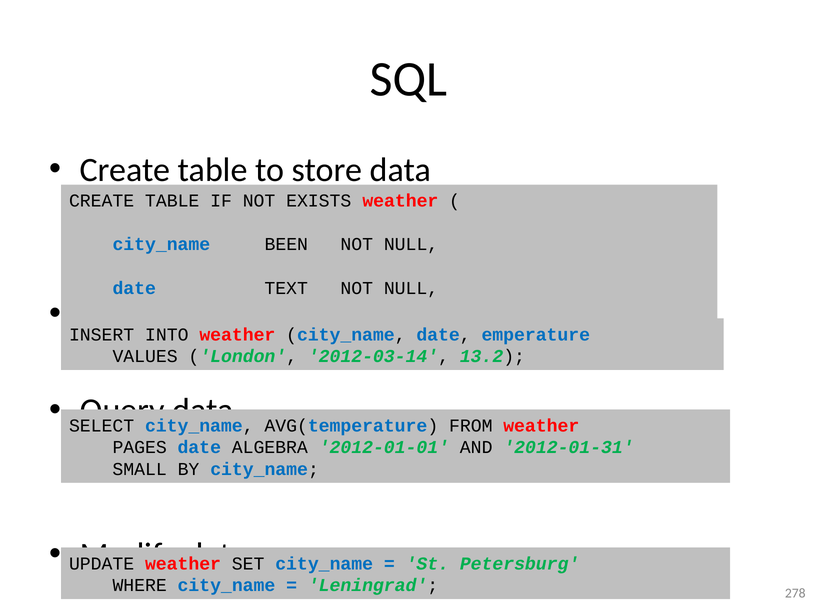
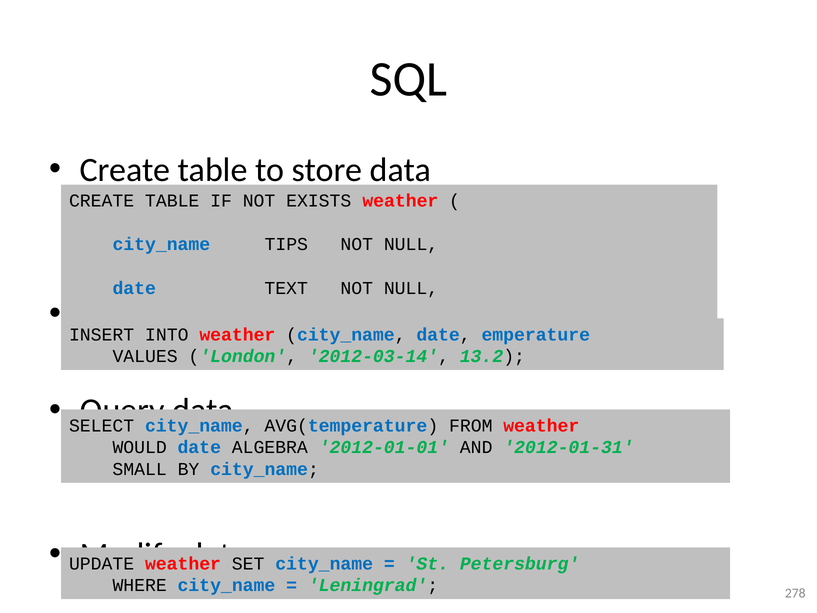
BEEN: BEEN -> TIPS
PAGES: PAGES -> WOULD
